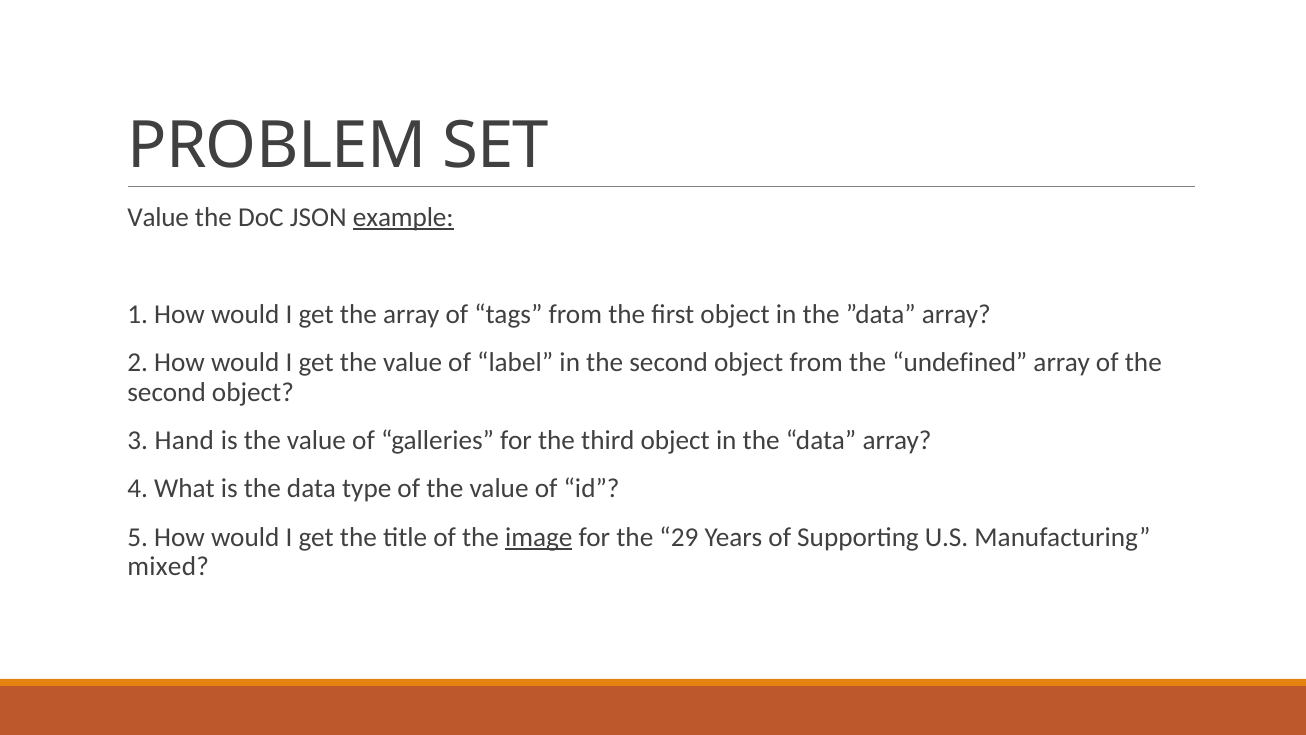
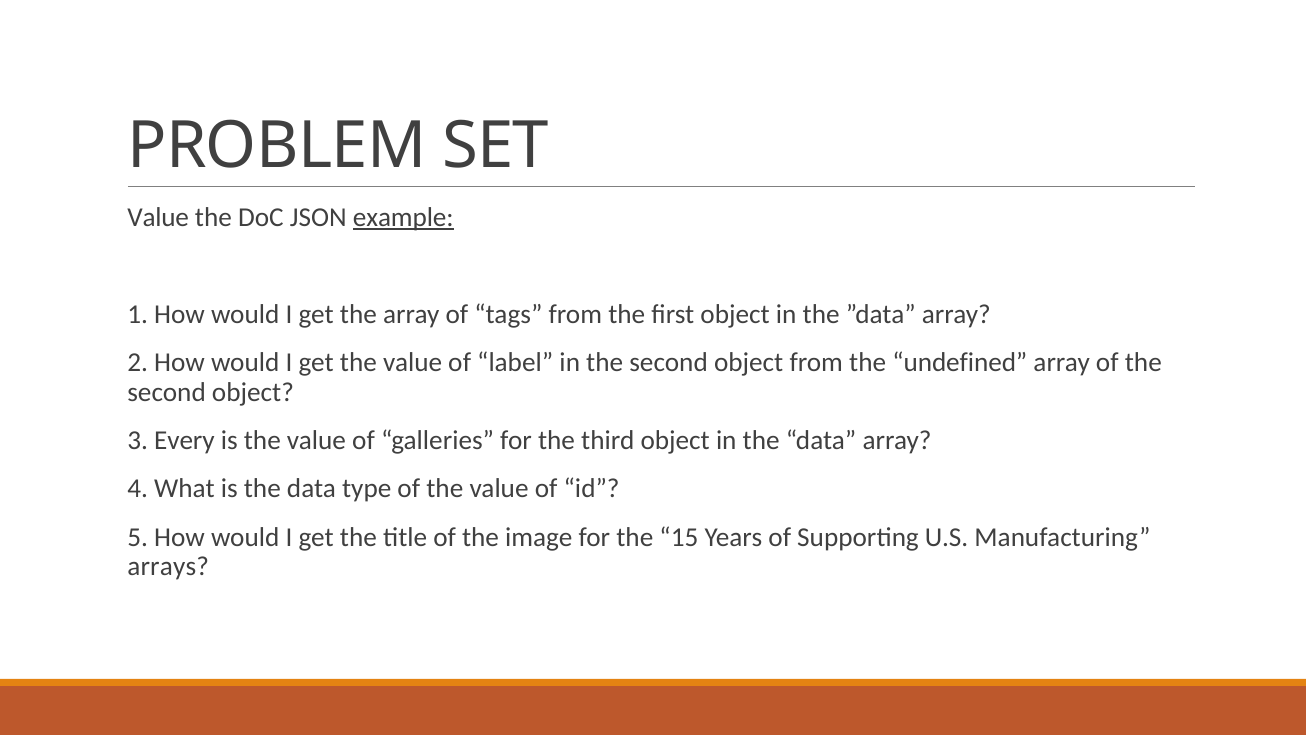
Hand: Hand -> Every
image underline: present -> none
29: 29 -> 15
mixed: mixed -> arrays
